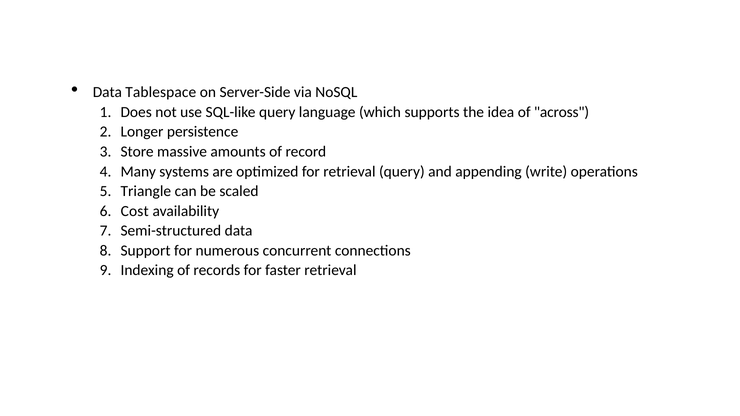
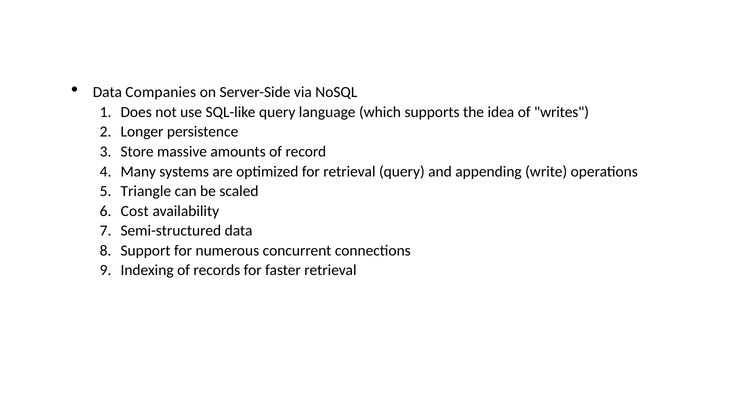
Tablespace: Tablespace -> Companies
across: across -> writes
